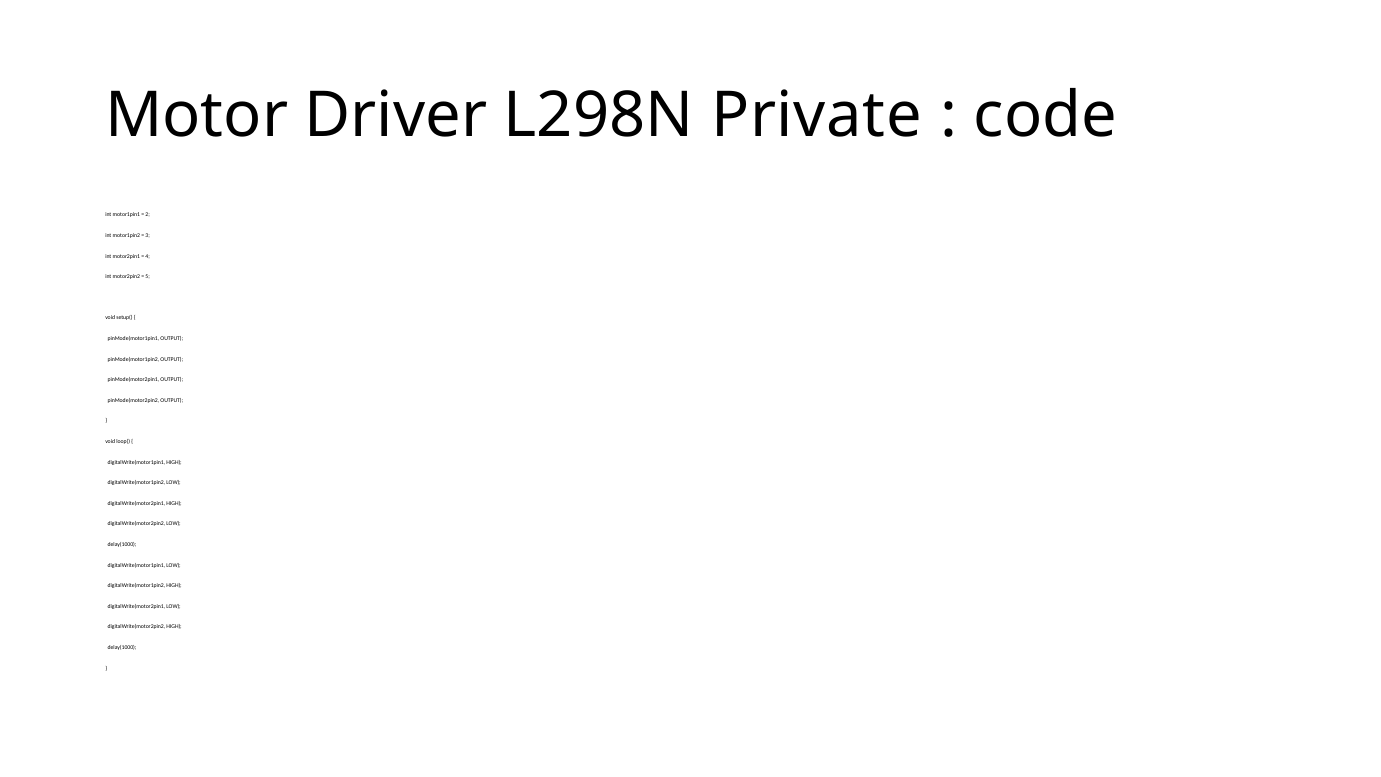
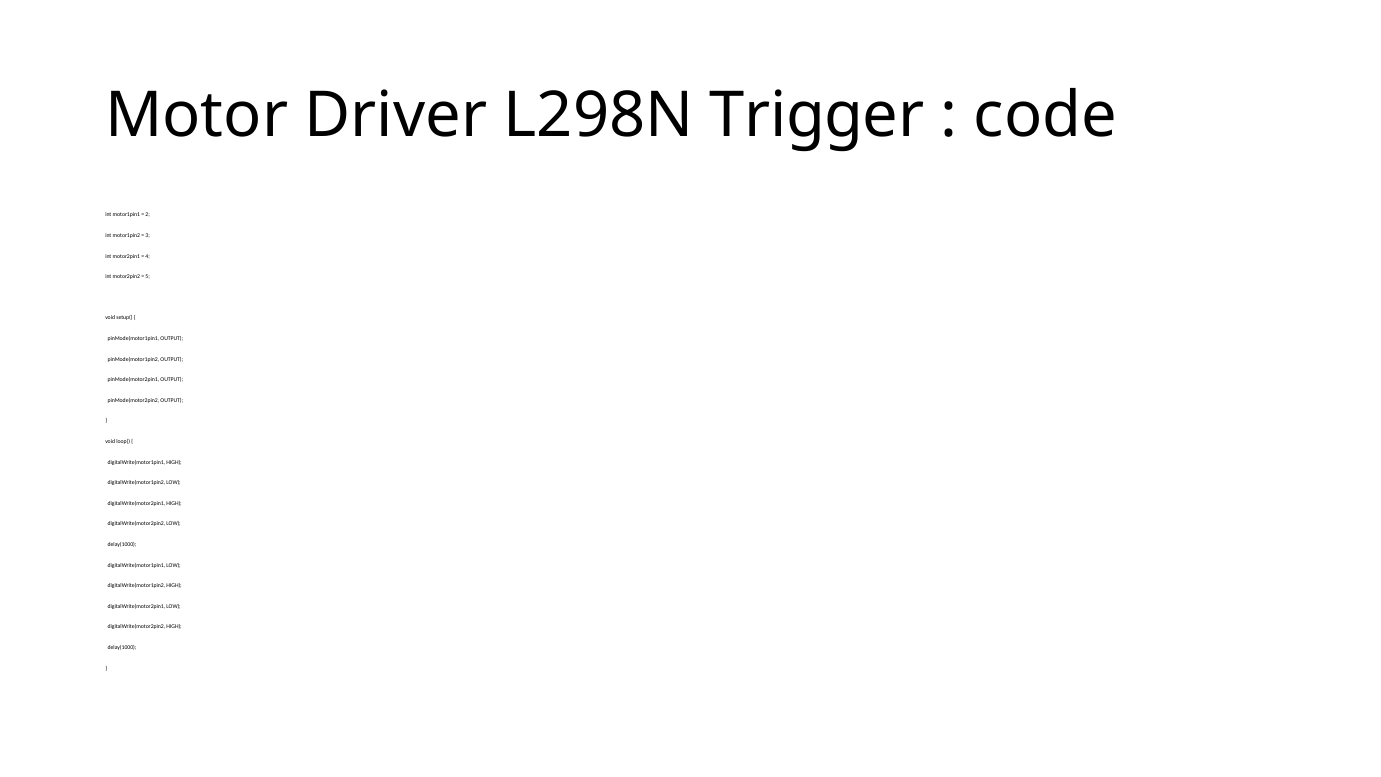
Private: Private -> Trigger
